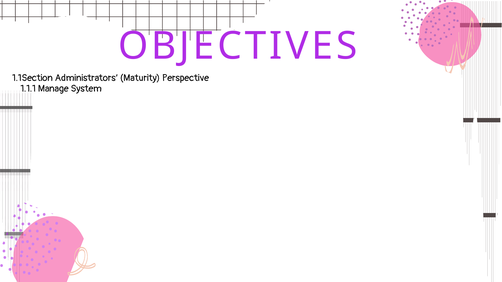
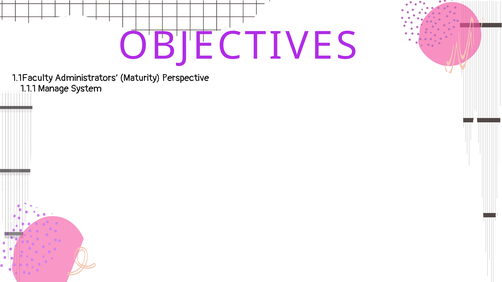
1.1Section: 1.1Section -> 1.1Faculty
